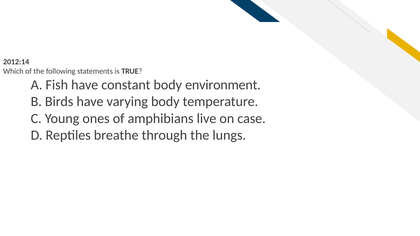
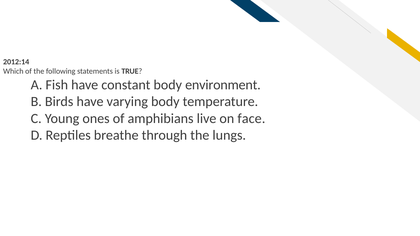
case: case -> face
